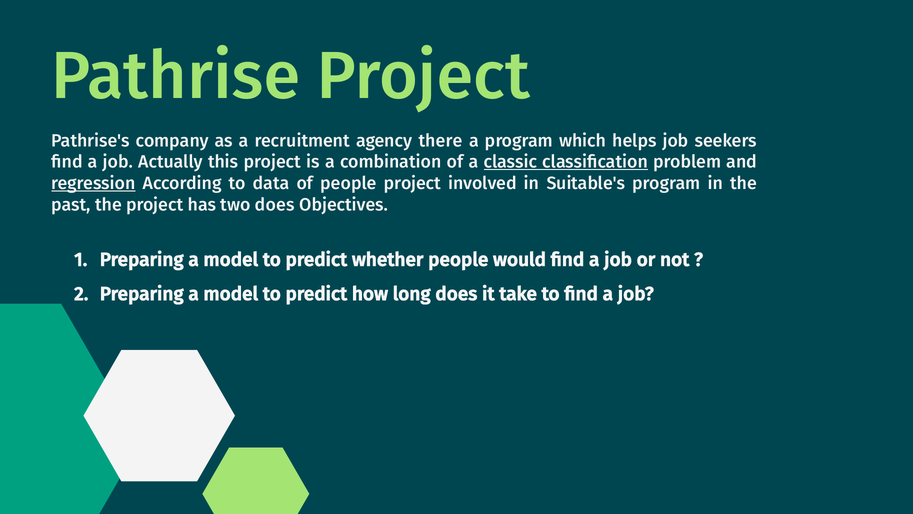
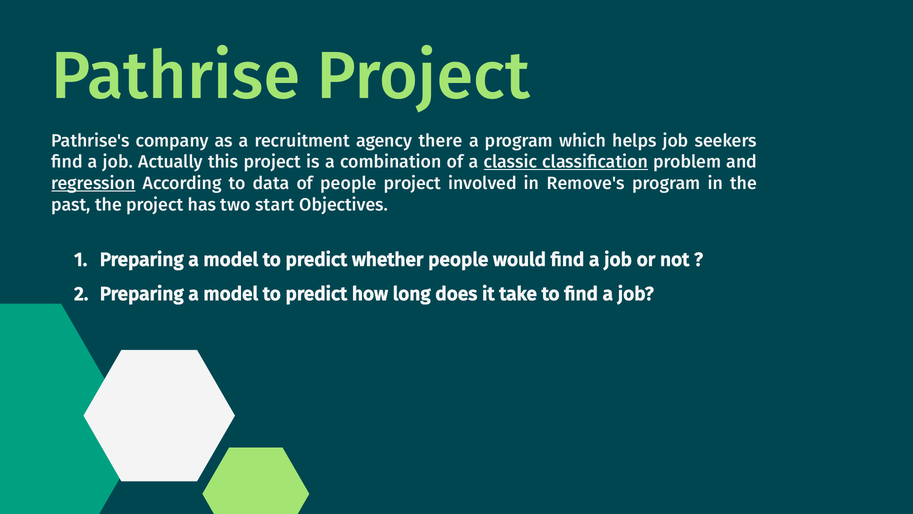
Suitable's: Suitable's -> Remove's
two does: does -> start
